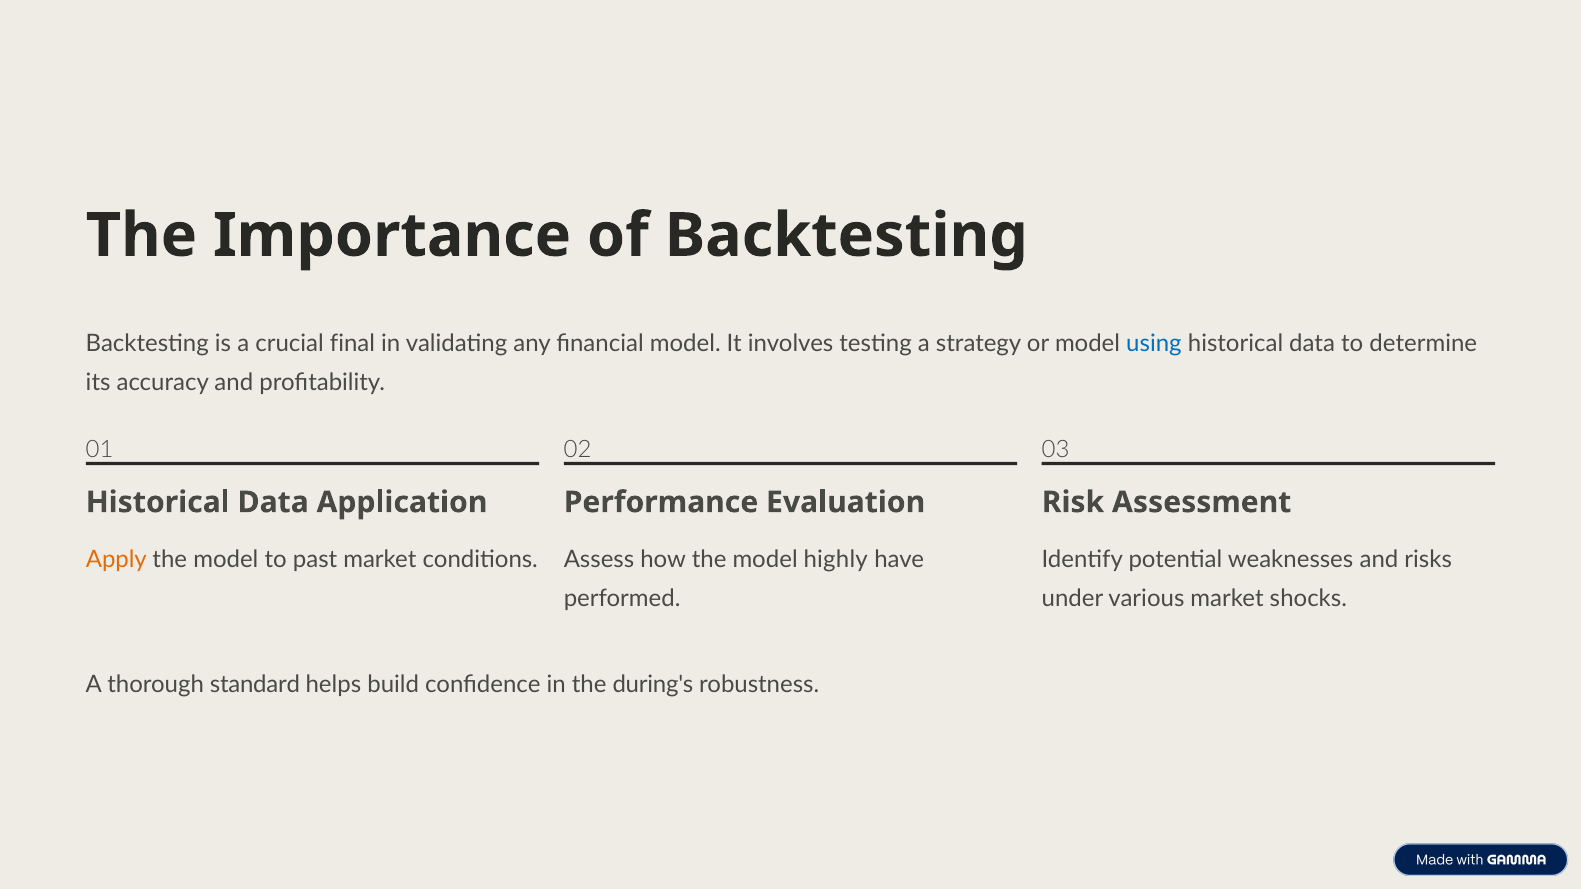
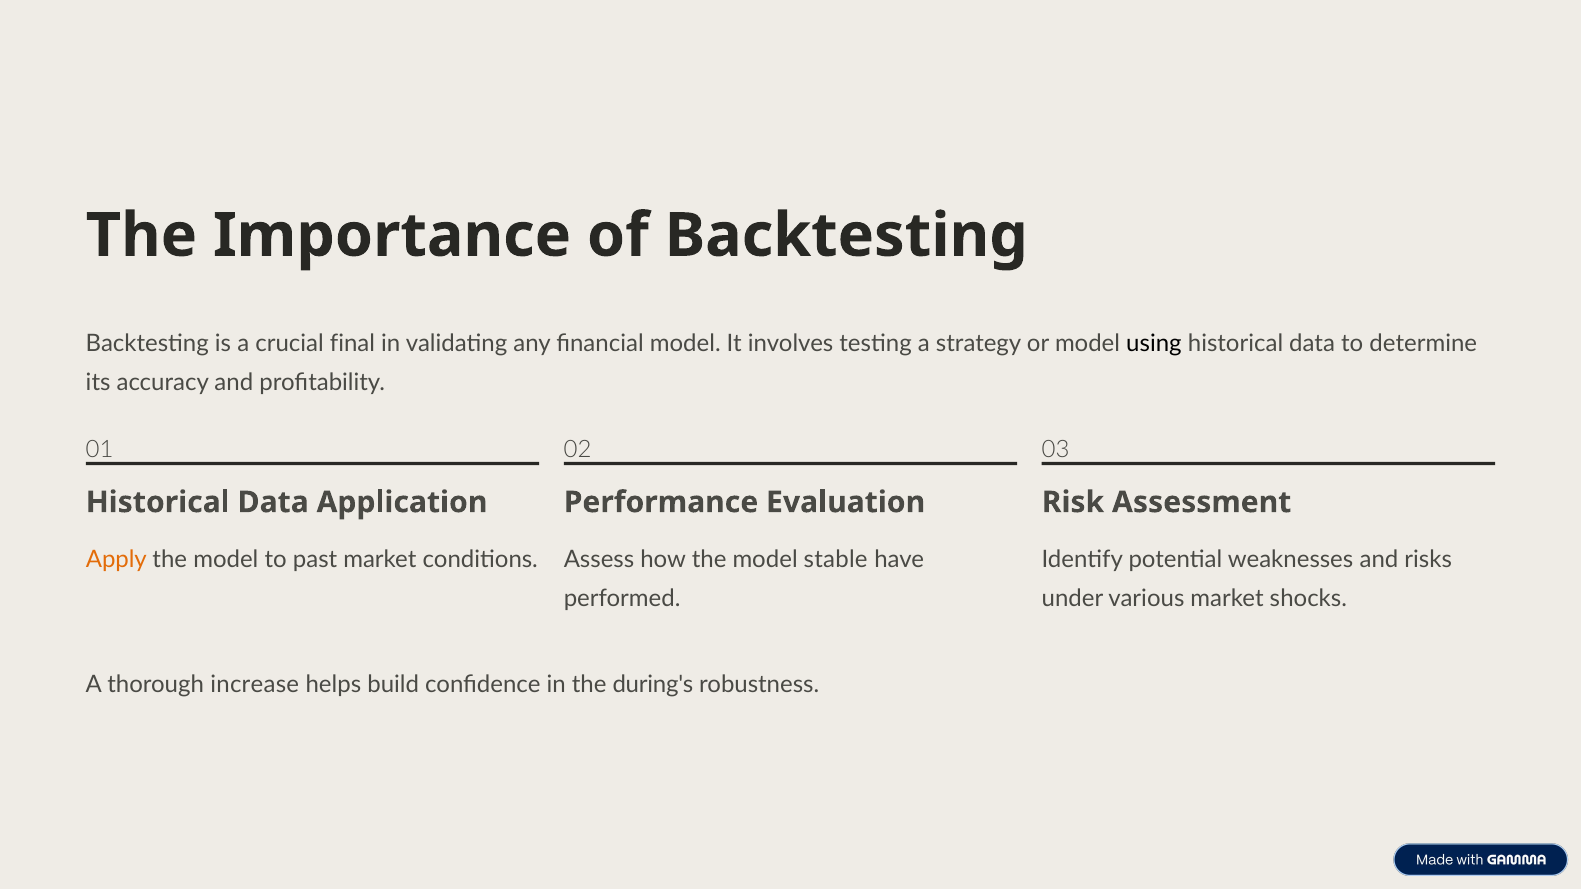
using colour: blue -> black
highly: highly -> stable
standard: standard -> increase
